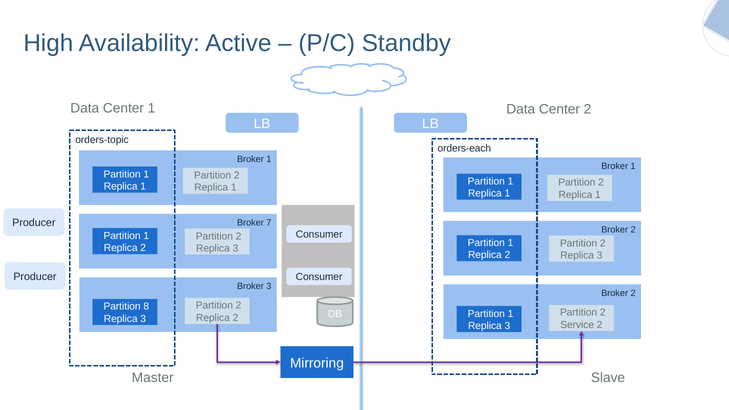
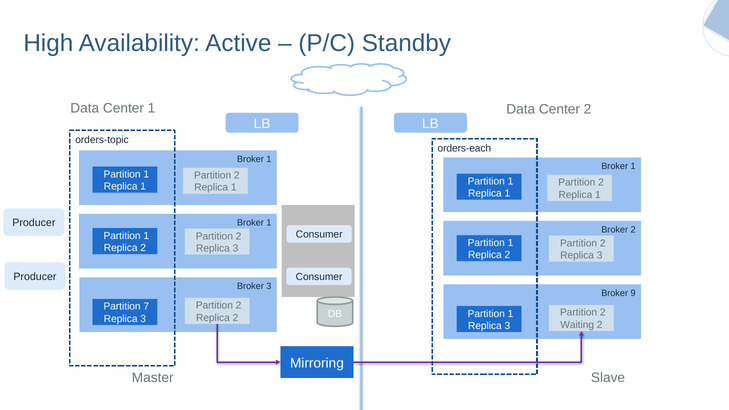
7 at (269, 223): 7 -> 1
2 at (633, 293): 2 -> 9
8: 8 -> 7
Service: Service -> Waiting
